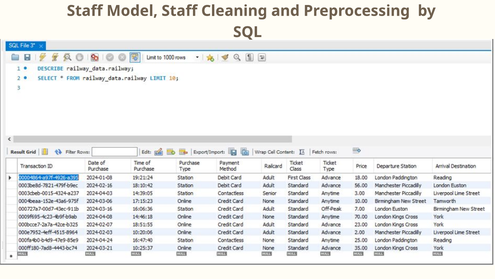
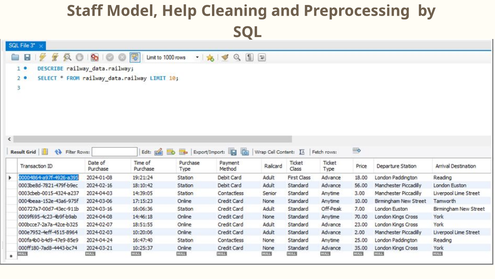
Model Staff: Staff -> Help
